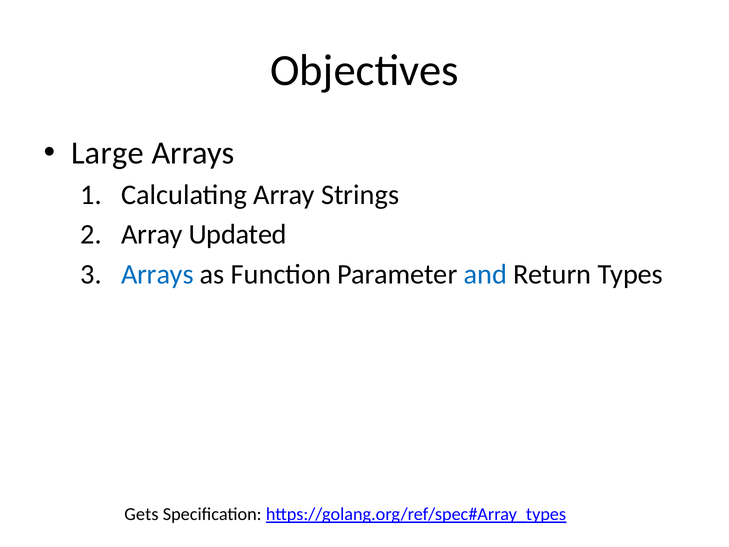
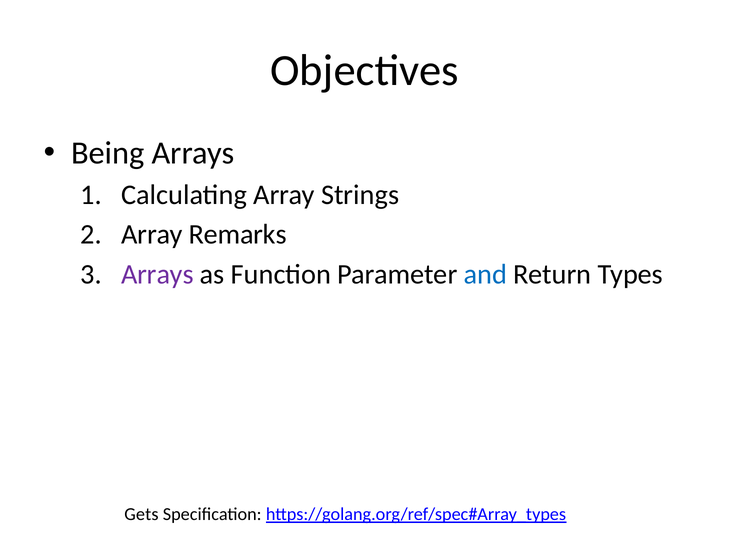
Large: Large -> Being
Updated: Updated -> Remarks
Arrays at (157, 274) colour: blue -> purple
